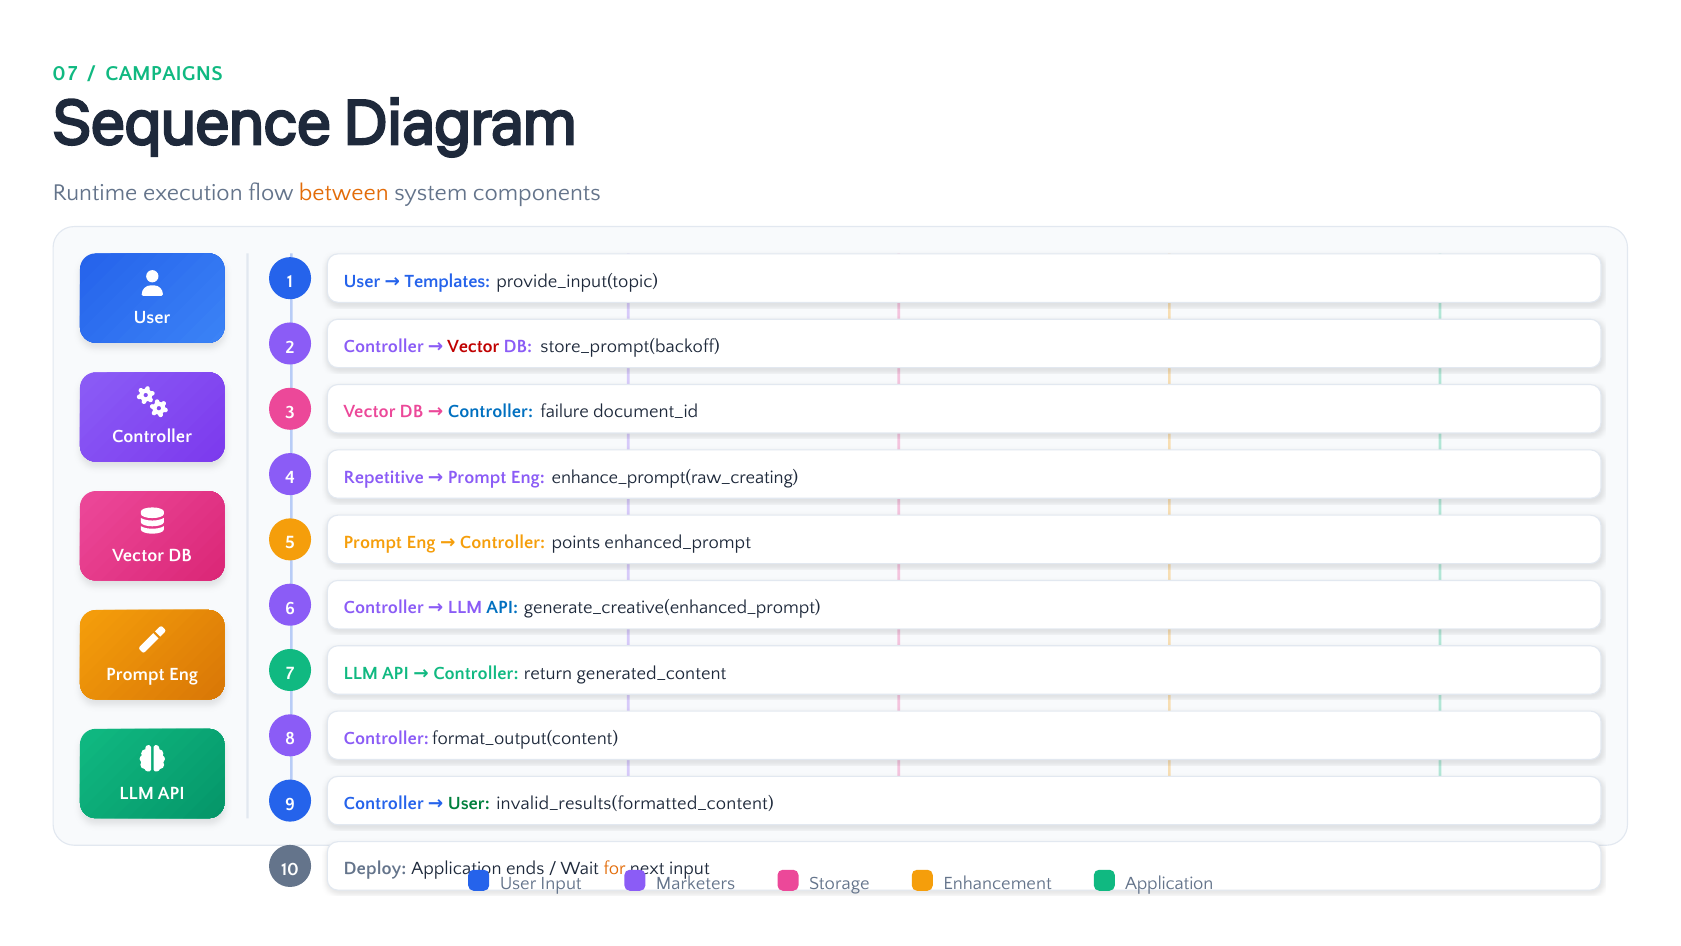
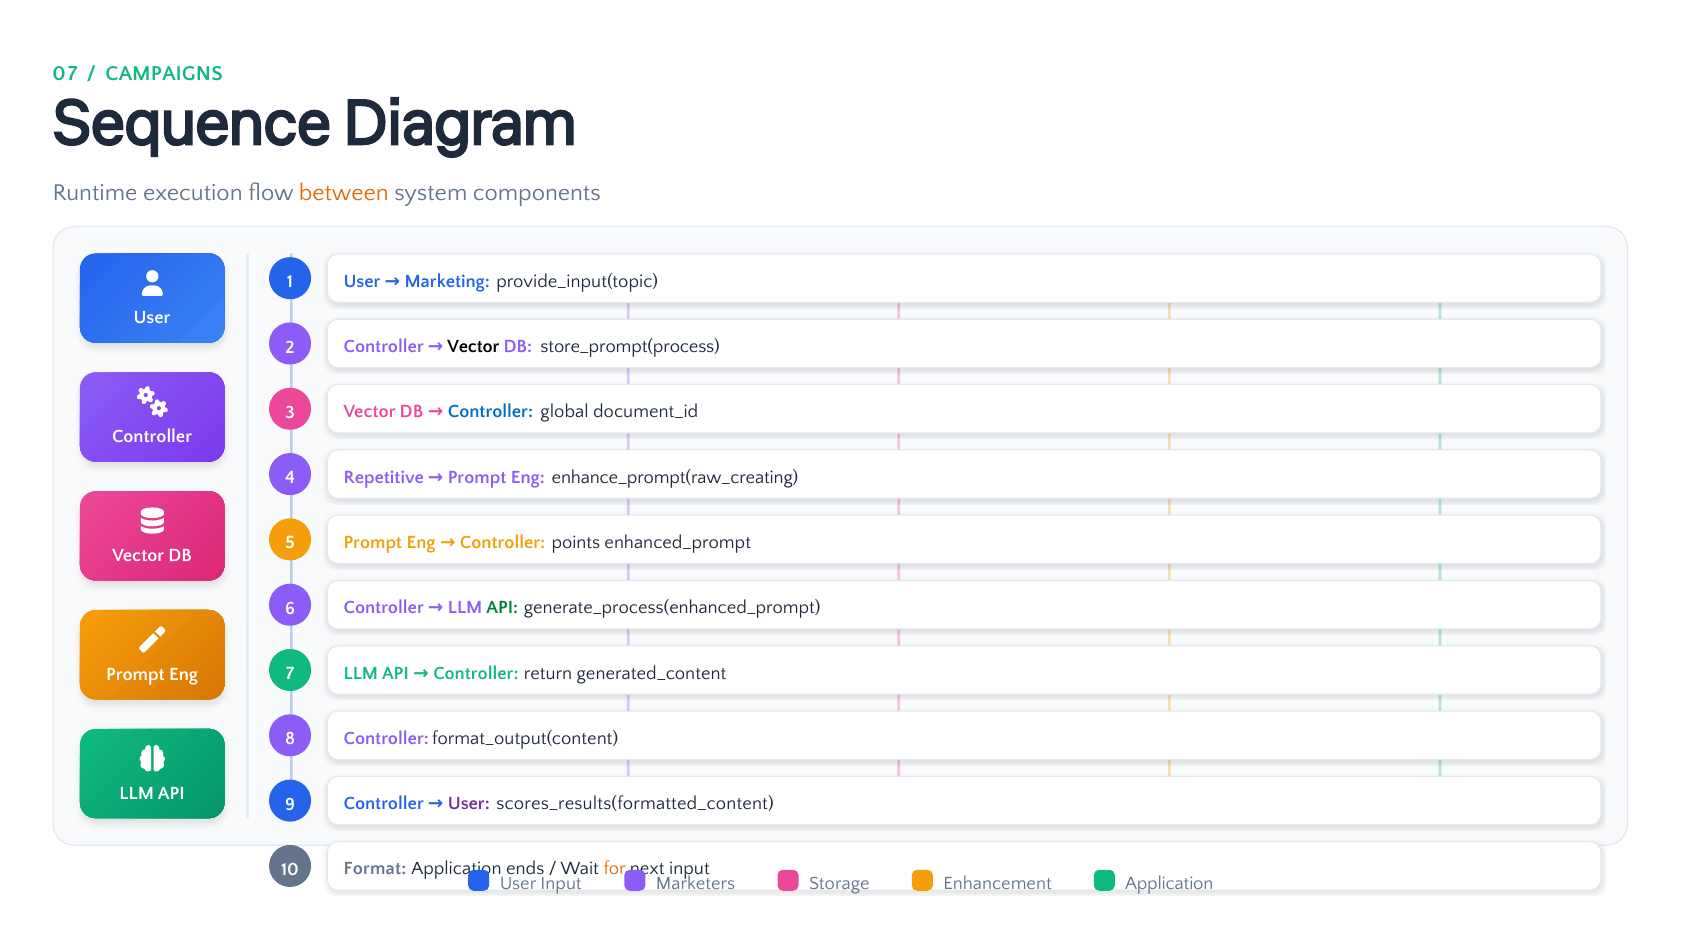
Templates: Templates -> Marketing
store_prompt(backoff: store_prompt(backoff -> store_prompt(process
Vector at (473, 346) colour: red -> black
failure: failure -> global
generate_creative(enhanced_prompt: generate_creative(enhanced_prompt -> generate_process(enhanced_prompt
API at (502, 607) colour: blue -> green
invalid_results(formatted_content: invalid_results(formatted_content -> scores_results(formatted_content
User at (469, 803) colour: green -> purple
Deploy: Deploy -> Format
